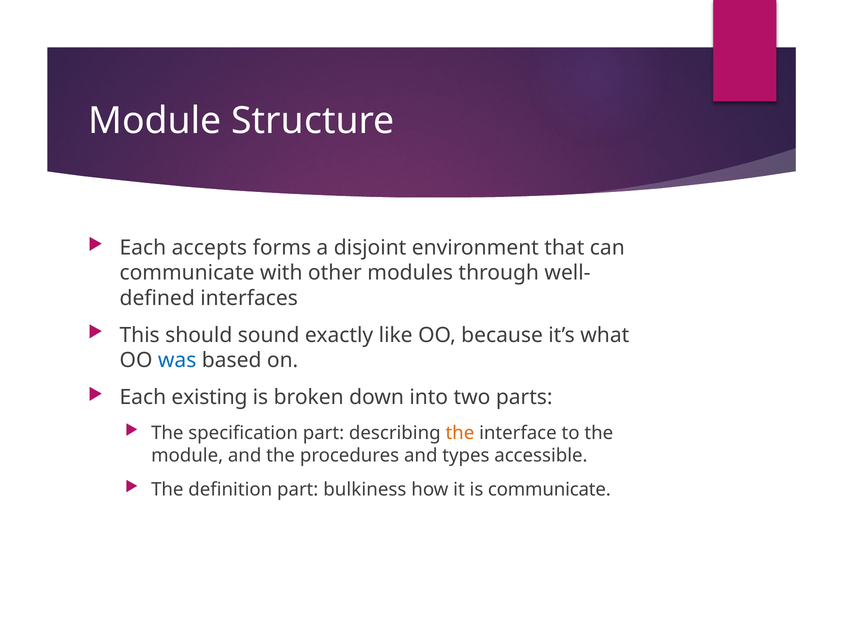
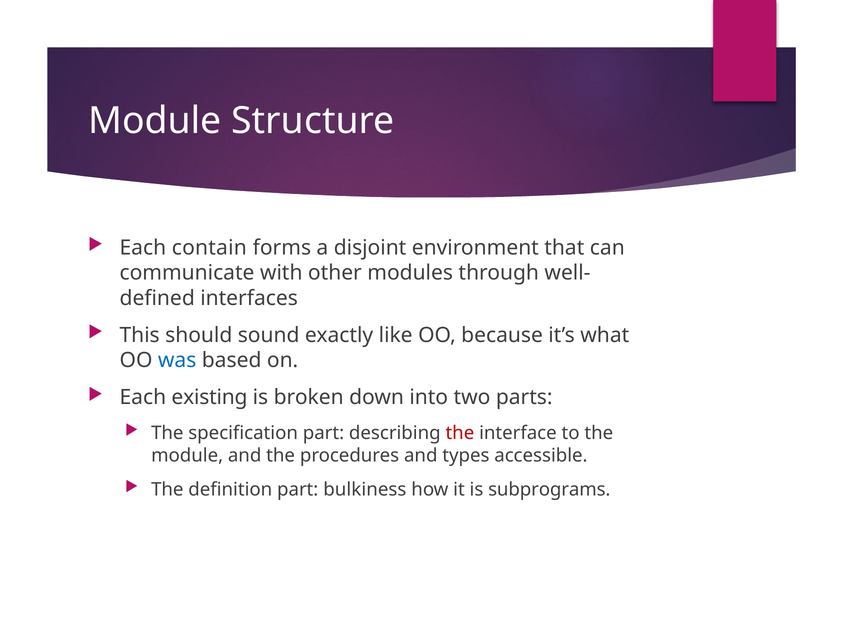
accepts: accepts -> contain
the at (460, 433) colour: orange -> red
is communicate: communicate -> subprograms
